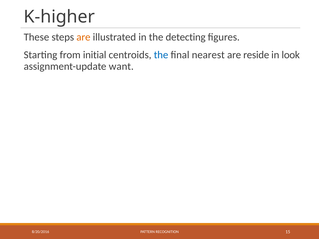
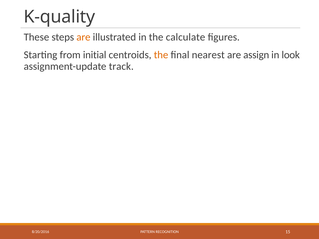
K-higher: K-higher -> K-quality
detecting: detecting -> calculate
the at (161, 55) colour: blue -> orange
reside: reside -> assign
want: want -> track
